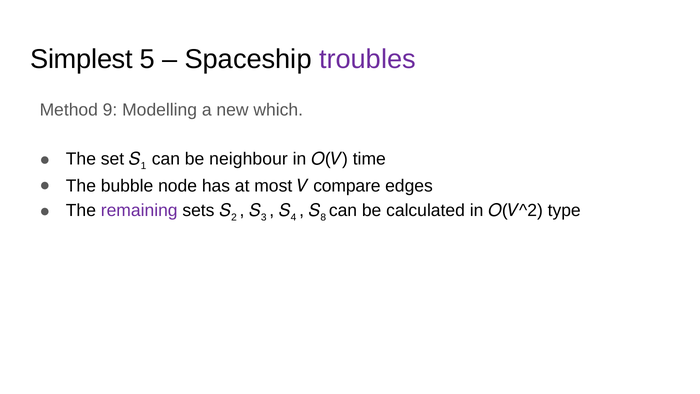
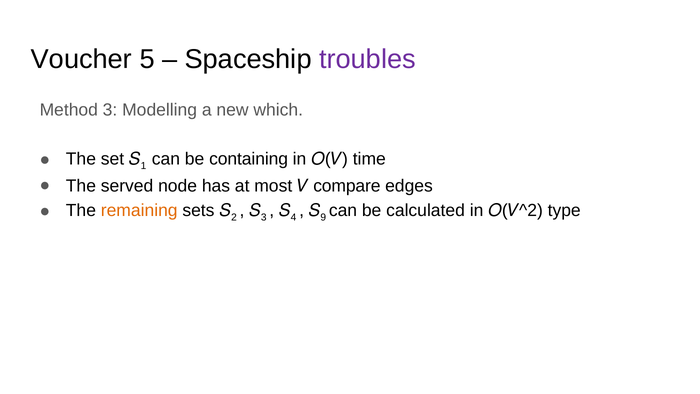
Simplest: Simplest -> Voucher
Method 9: 9 -> 3
neighbour: neighbour -> containing
bubble: bubble -> served
remaining colour: purple -> orange
8: 8 -> 9
